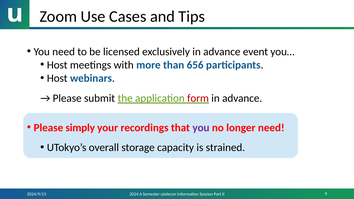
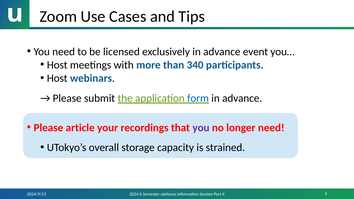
656: 656 -> 340
form colour: red -> blue
simply: simply -> article
